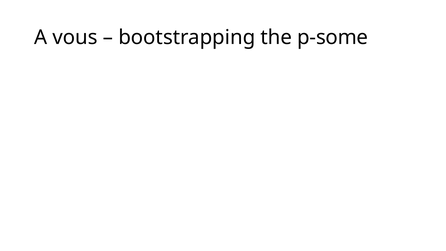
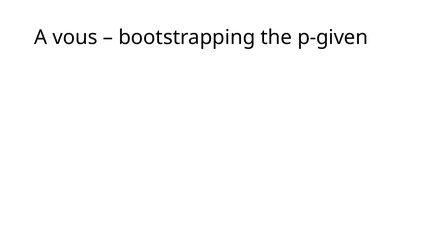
p-some: p-some -> p-given
